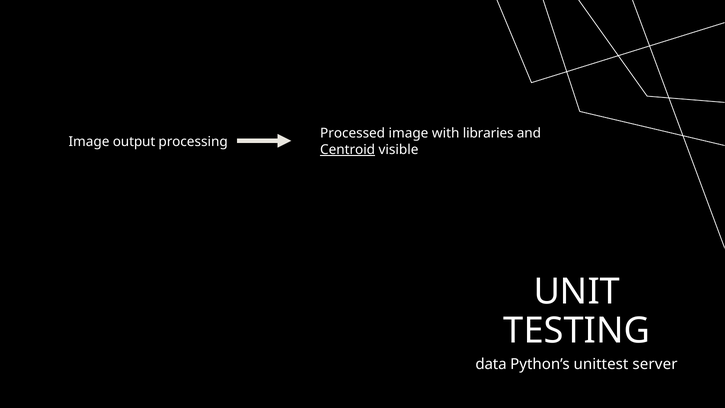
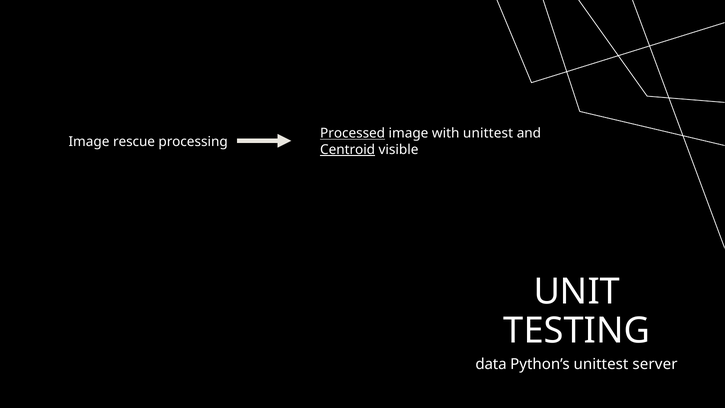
Processed underline: none -> present
with libraries: libraries -> unittest
output: output -> rescue
